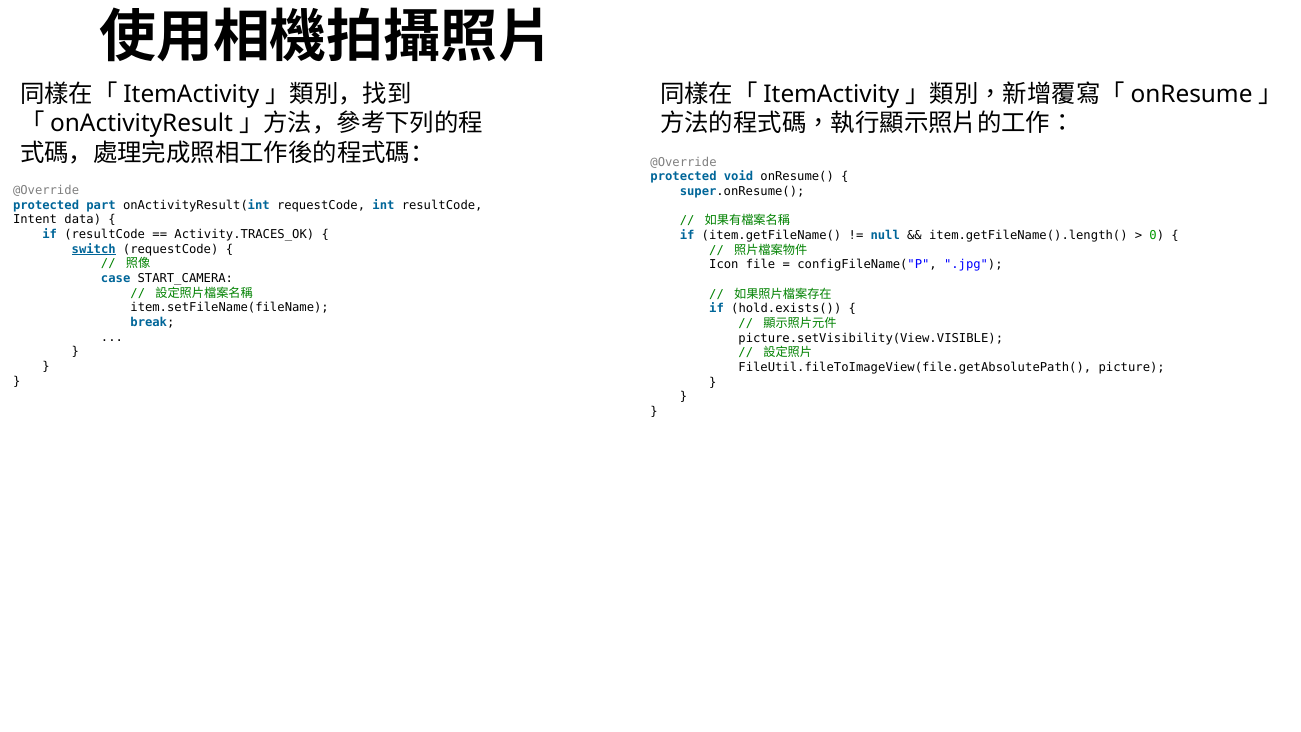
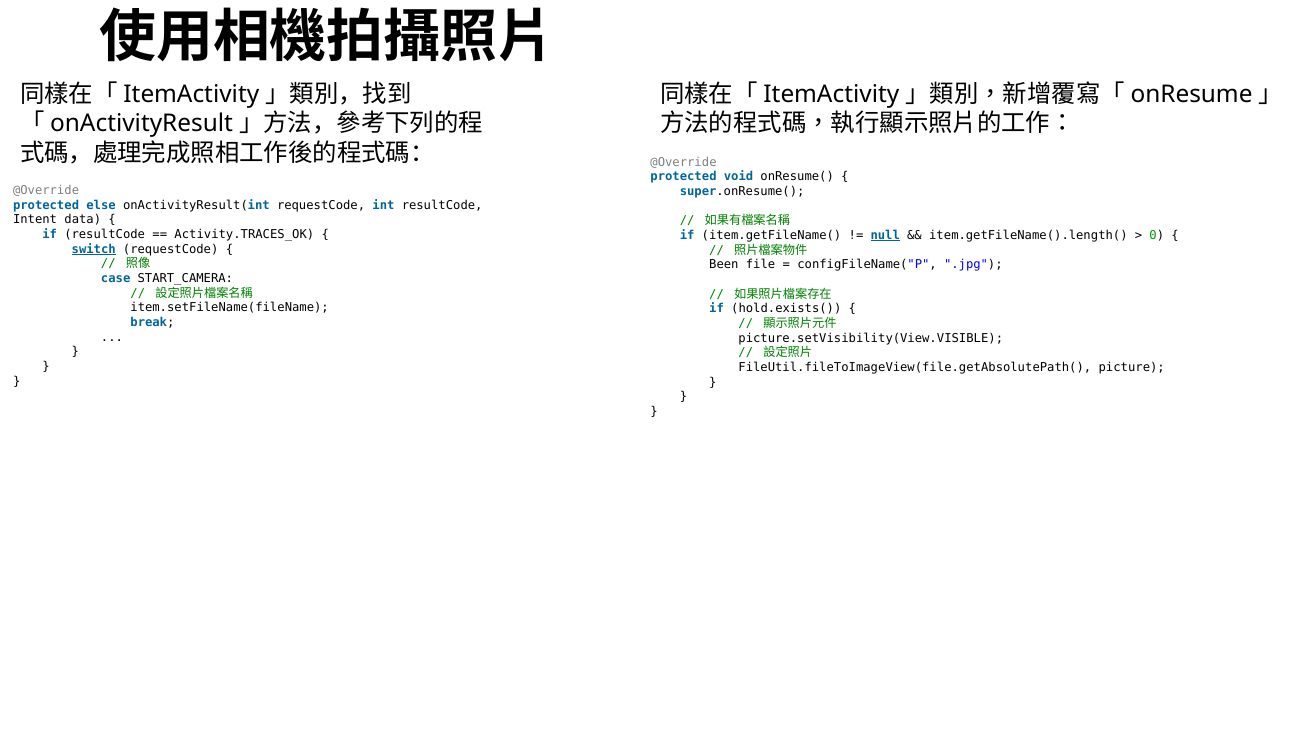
part: part -> else
null underline: none -> present
Icon: Icon -> Been
